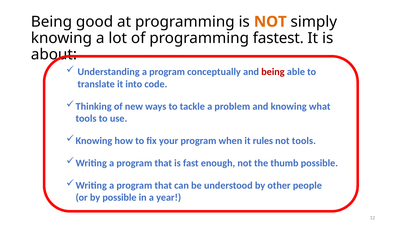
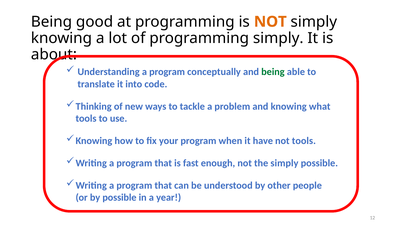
programming fastest: fastest -> simply
being at (273, 72) colour: red -> green
rules: rules -> have
the thumb: thumb -> simply
